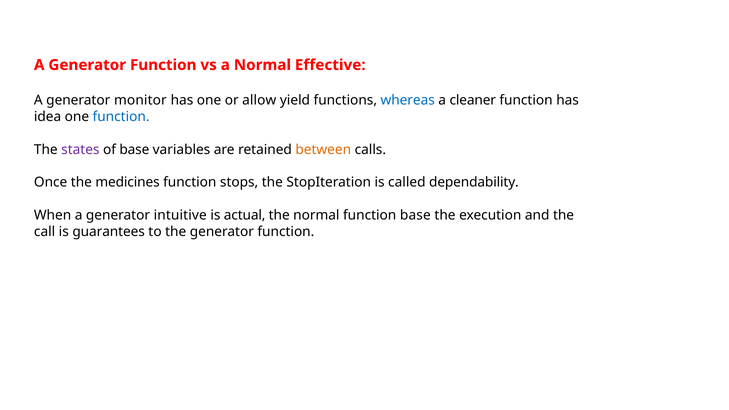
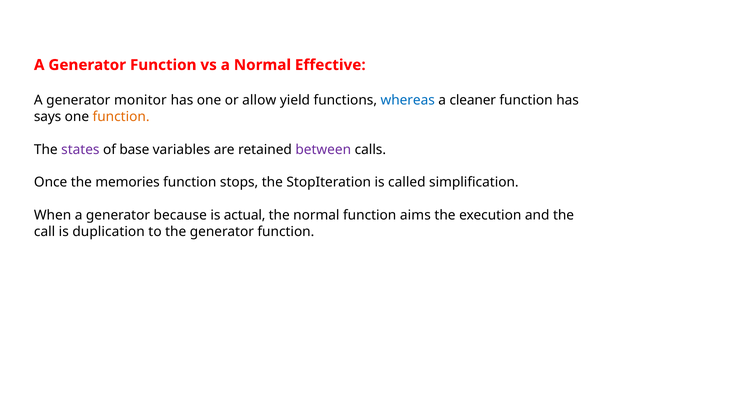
idea: idea -> says
function at (121, 117) colour: blue -> orange
between colour: orange -> purple
medicines: medicines -> memories
dependability: dependability -> simplification
intuitive: intuitive -> because
function base: base -> aims
guarantees: guarantees -> duplication
